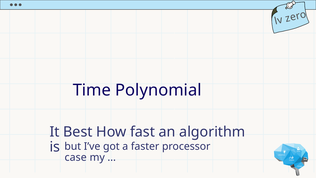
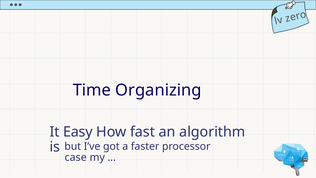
Polynomial: Polynomial -> Organizing
Best: Best -> Easy
